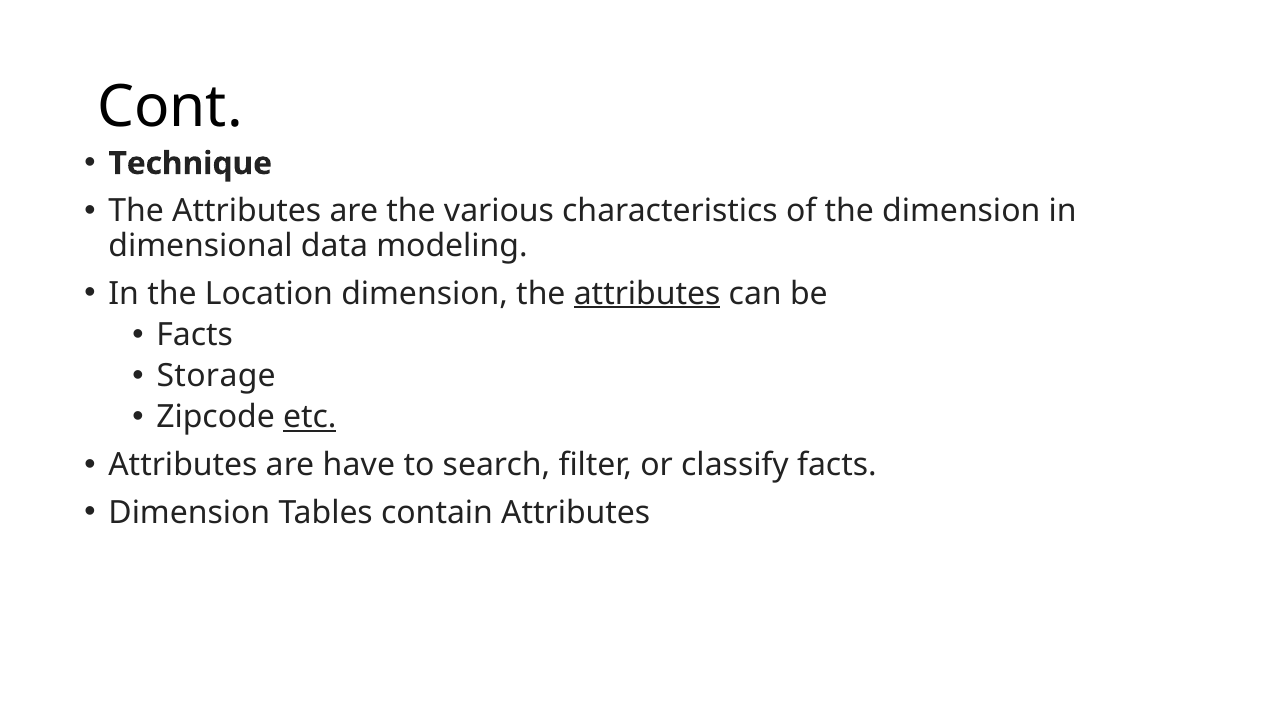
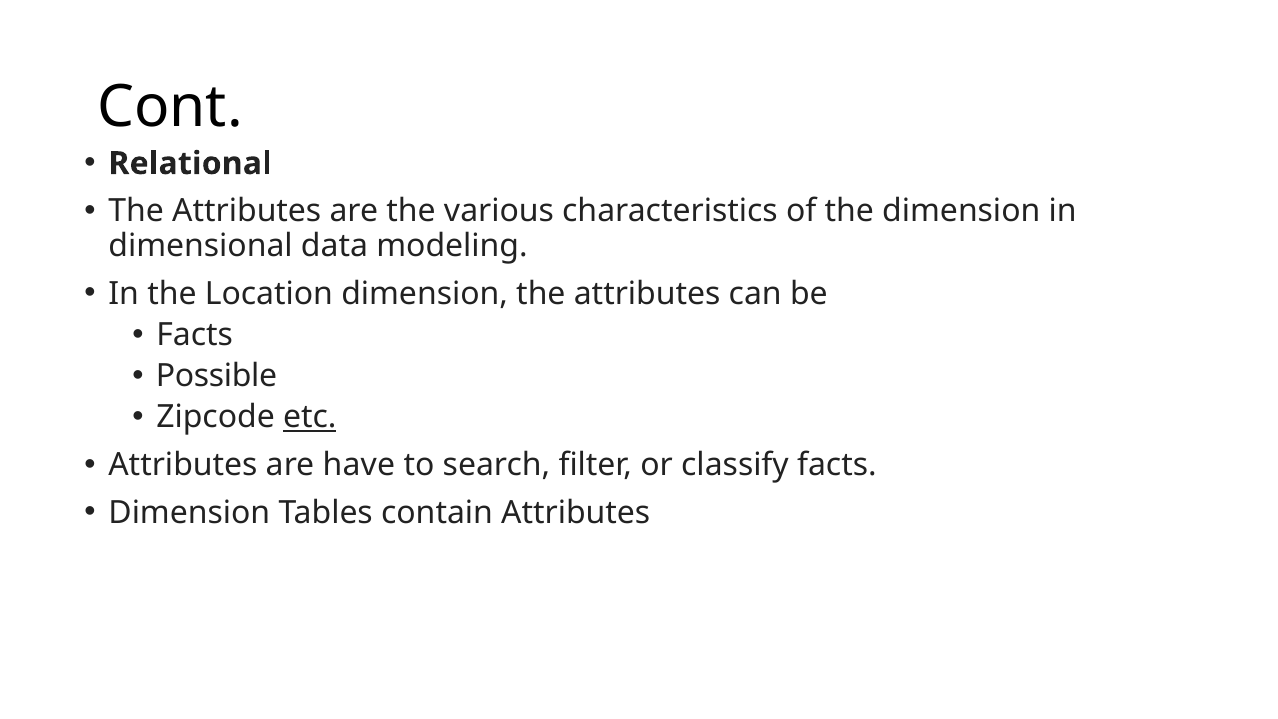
Technique: Technique -> Relational
attributes at (647, 294) underline: present -> none
Storage: Storage -> Possible
